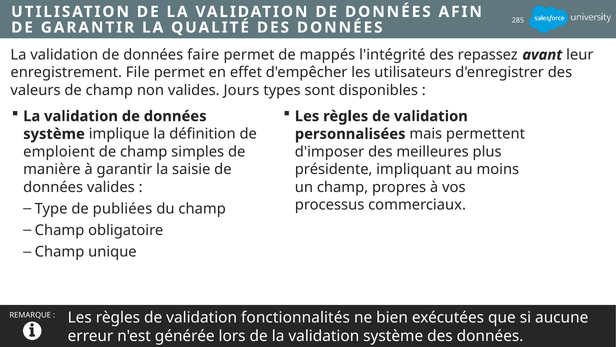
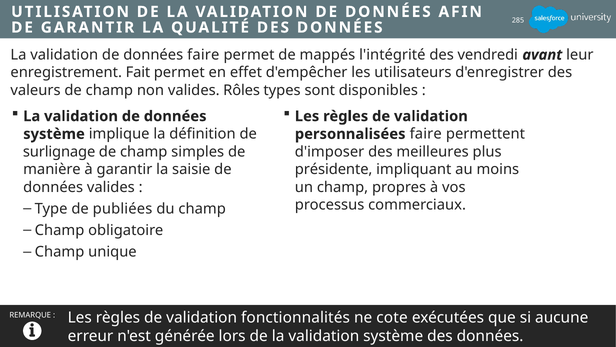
repassez: repassez -> vendredi
File: File -> Fait
Jours: Jours -> Rôles
personnalisées mais: mais -> faire
emploient: emploient -> surlignage
bien: bien -> cote
